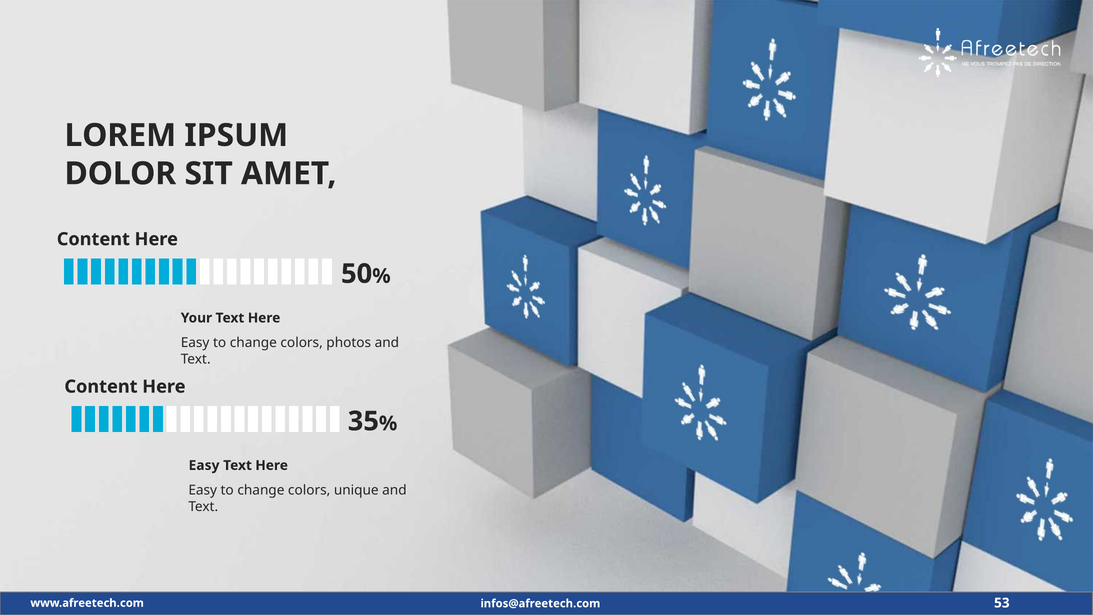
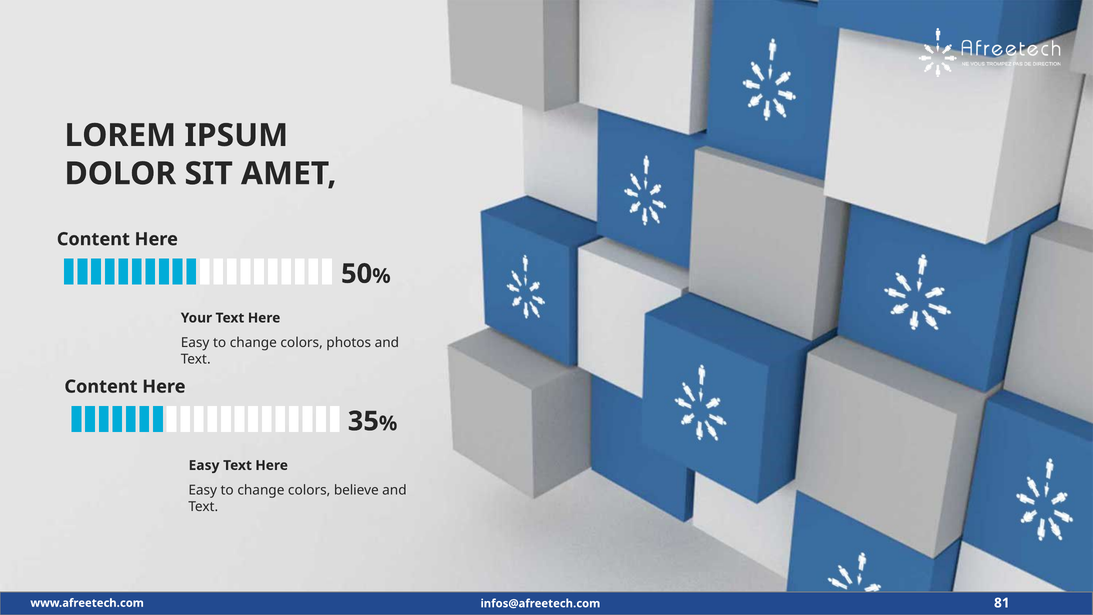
unique: unique -> believe
53: 53 -> 81
